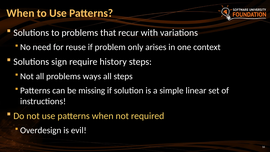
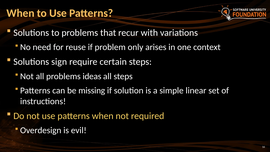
history: history -> certain
ways: ways -> ideas
